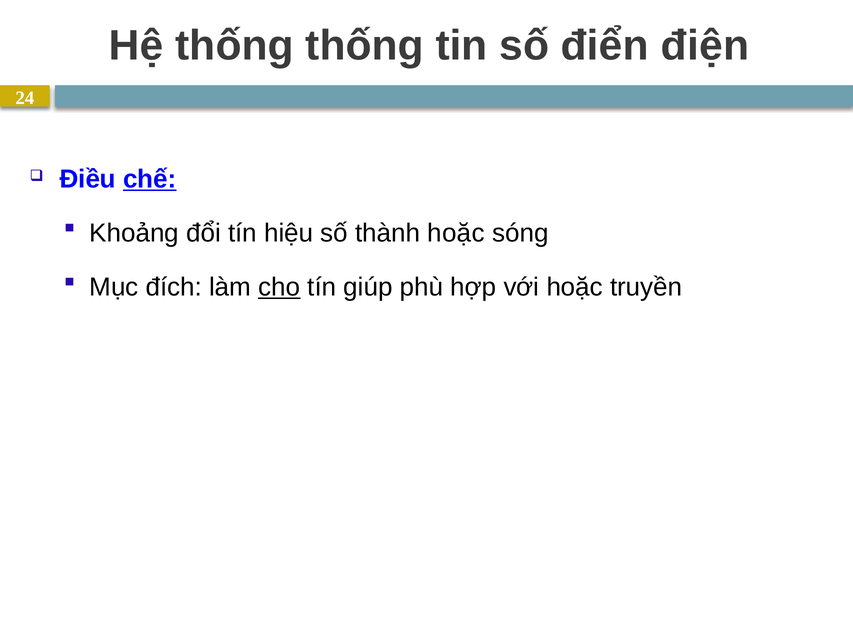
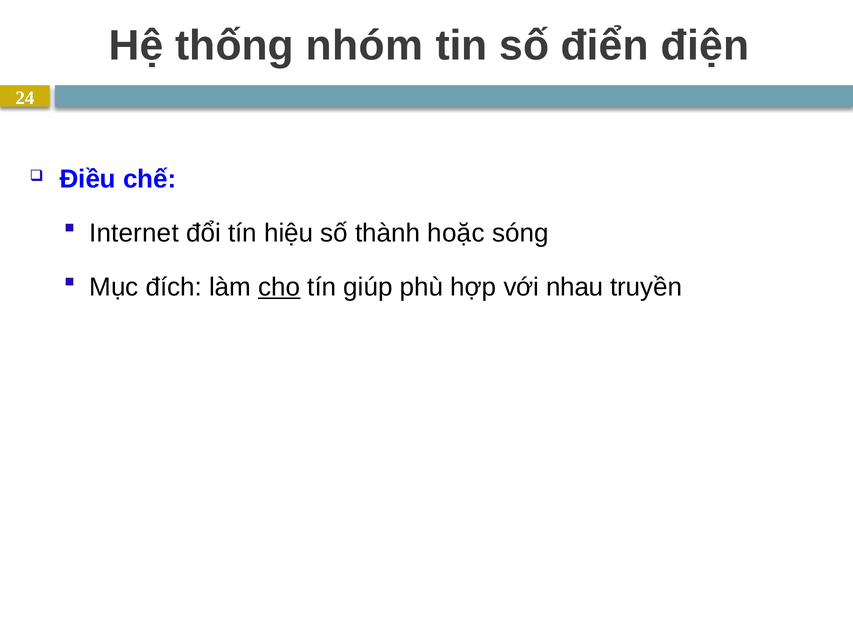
thống thống: thống -> nhóm
chế underline: present -> none
Khoảng: Khoảng -> Internet
với hoặc: hoặc -> nhau
